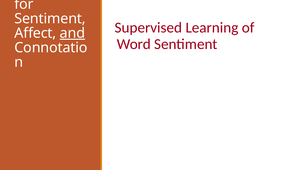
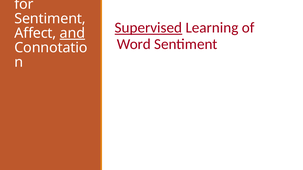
Supervised underline: none -> present
